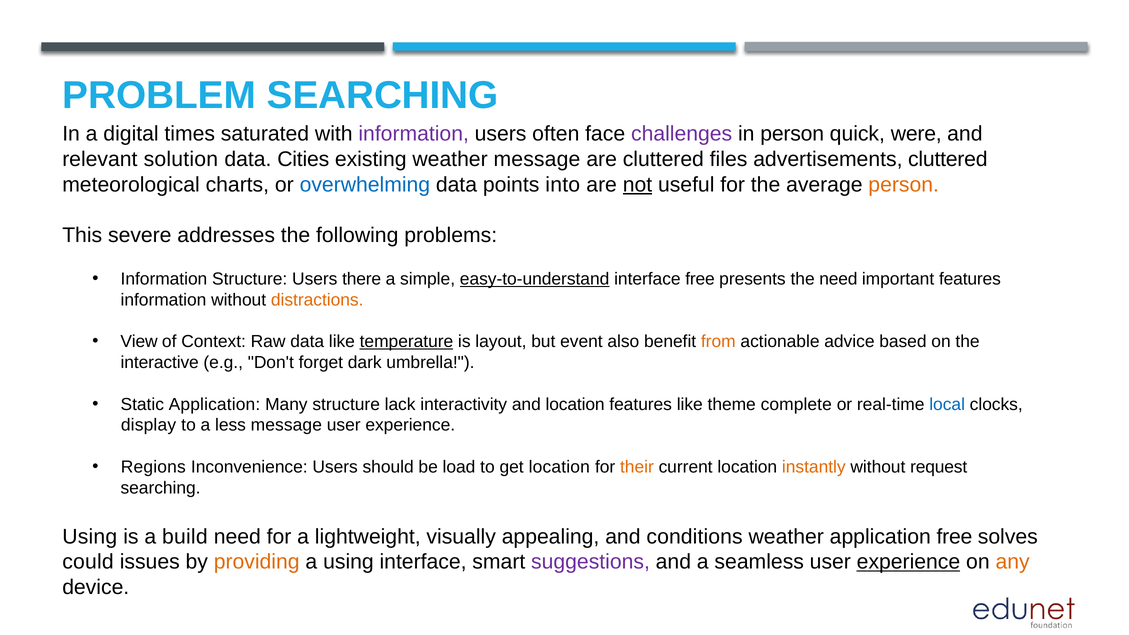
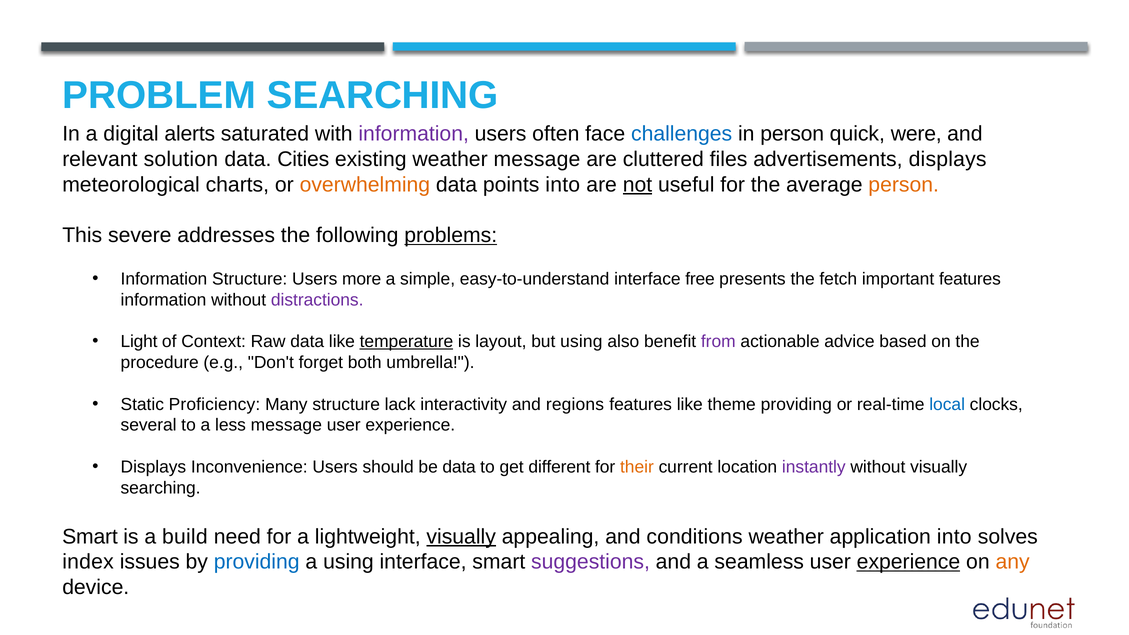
times: times -> alerts
challenges colour: purple -> blue
advertisements cluttered: cluttered -> displays
overwhelming colour: blue -> orange
problems underline: none -> present
there: there -> more
easy-to-understand underline: present -> none
the need: need -> fetch
distractions colour: orange -> purple
View: View -> Light
but event: event -> using
from colour: orange -> purple
interactive: interactive -> procedure
dark: dark -> both
Static Application: Application -> Proficiency
and location: location -> regions
theme complete: complete -> providing
display: display -> several
Regions at (153, 467): Regions -> Displays
be load: load -> data
get location: location -> different
instantly colour: orange -> purple
without request: request -> visually
Using at (90, 537): Using -> Smart
visually at (461, 537) underline: none -> present
application free: free -> into
could: could -> index
providing at (257, 562) colour: orange -> blue
